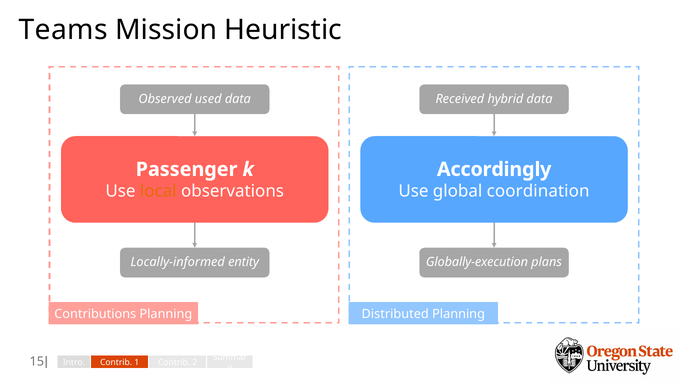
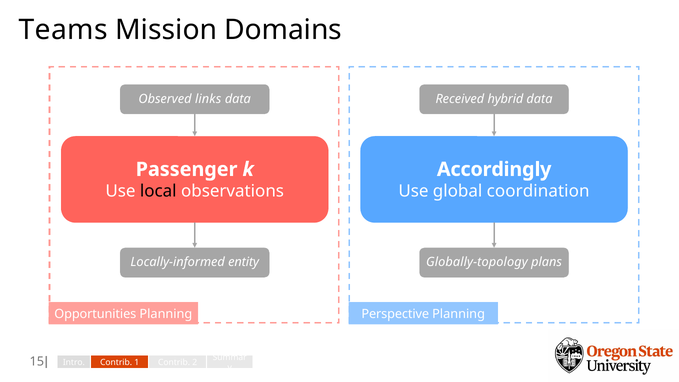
Heuristic: Heuristic -> Domains
used: used -> links
local colour: orange -> black
Globally-execution: Globally-execution -> Globally-topology
Contributions: Contributions -> Opportunities
Distributed: Distributed -> Perspective
